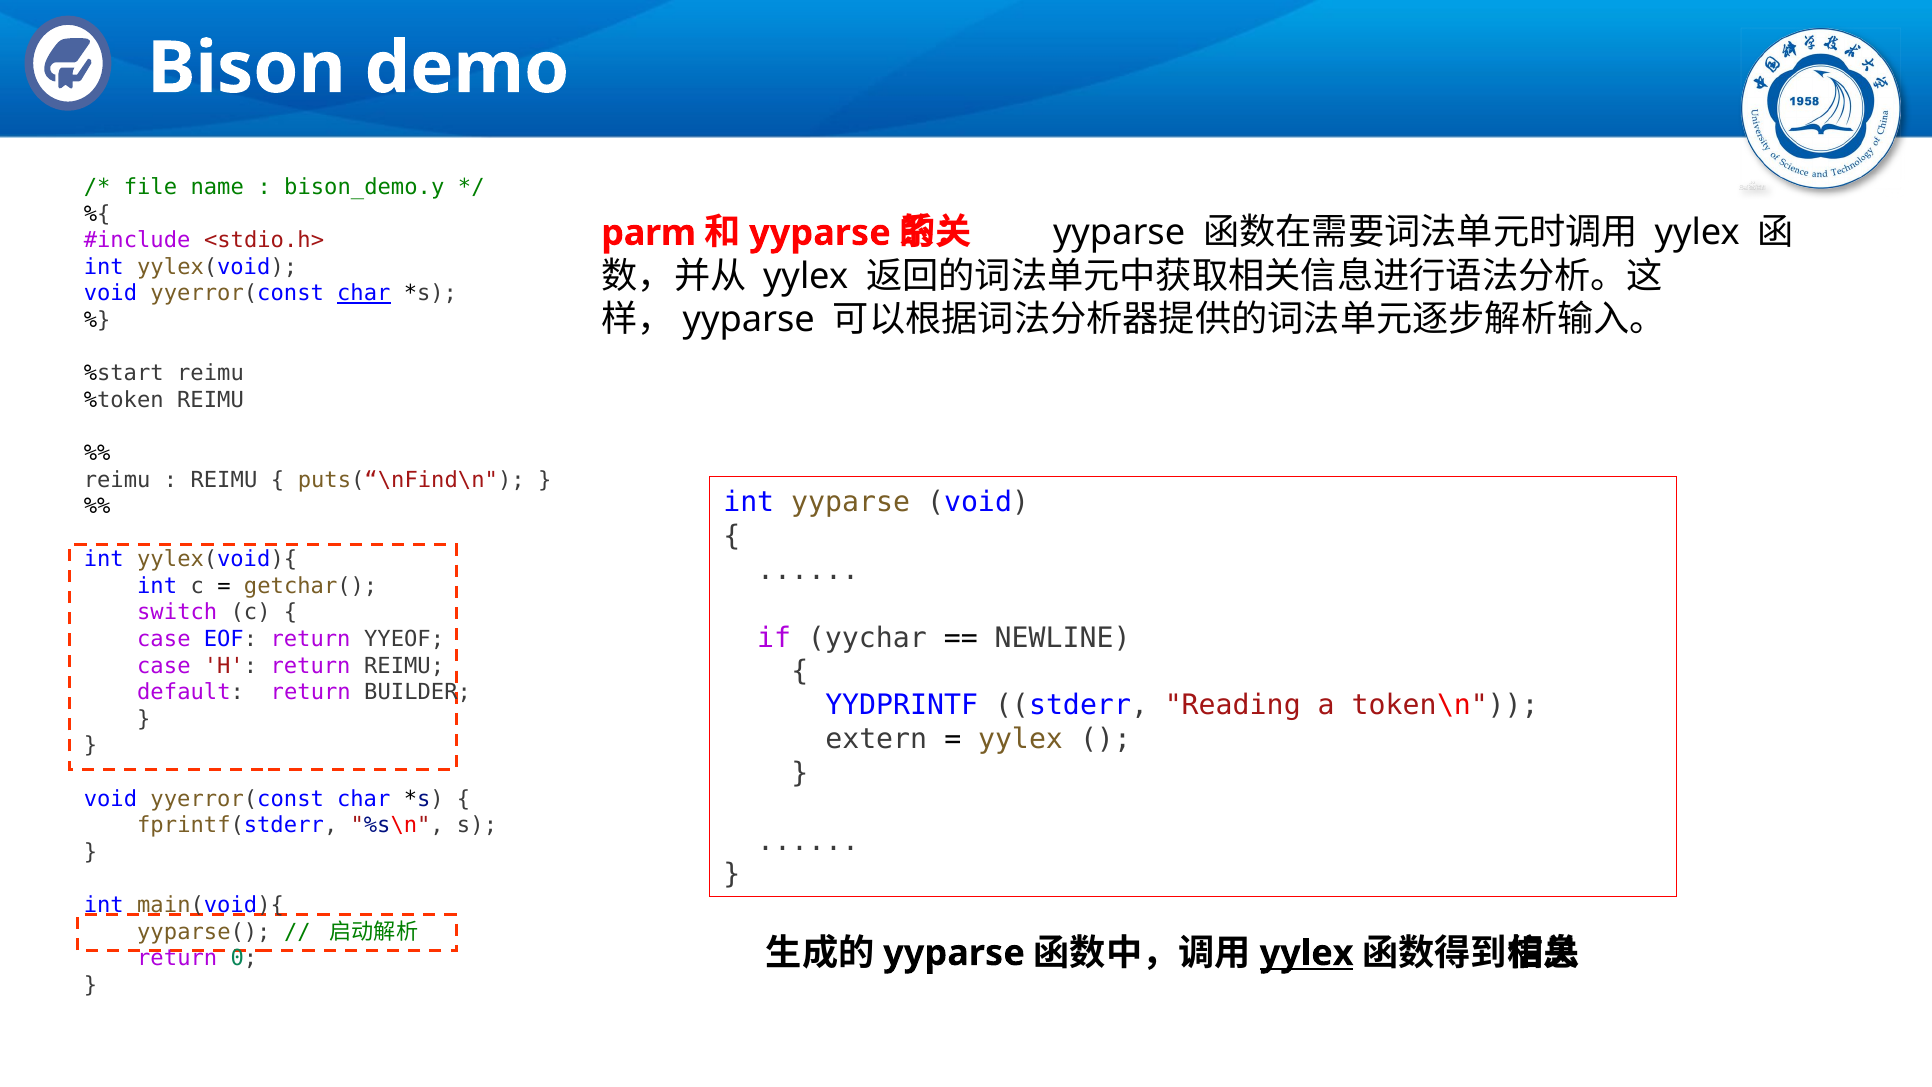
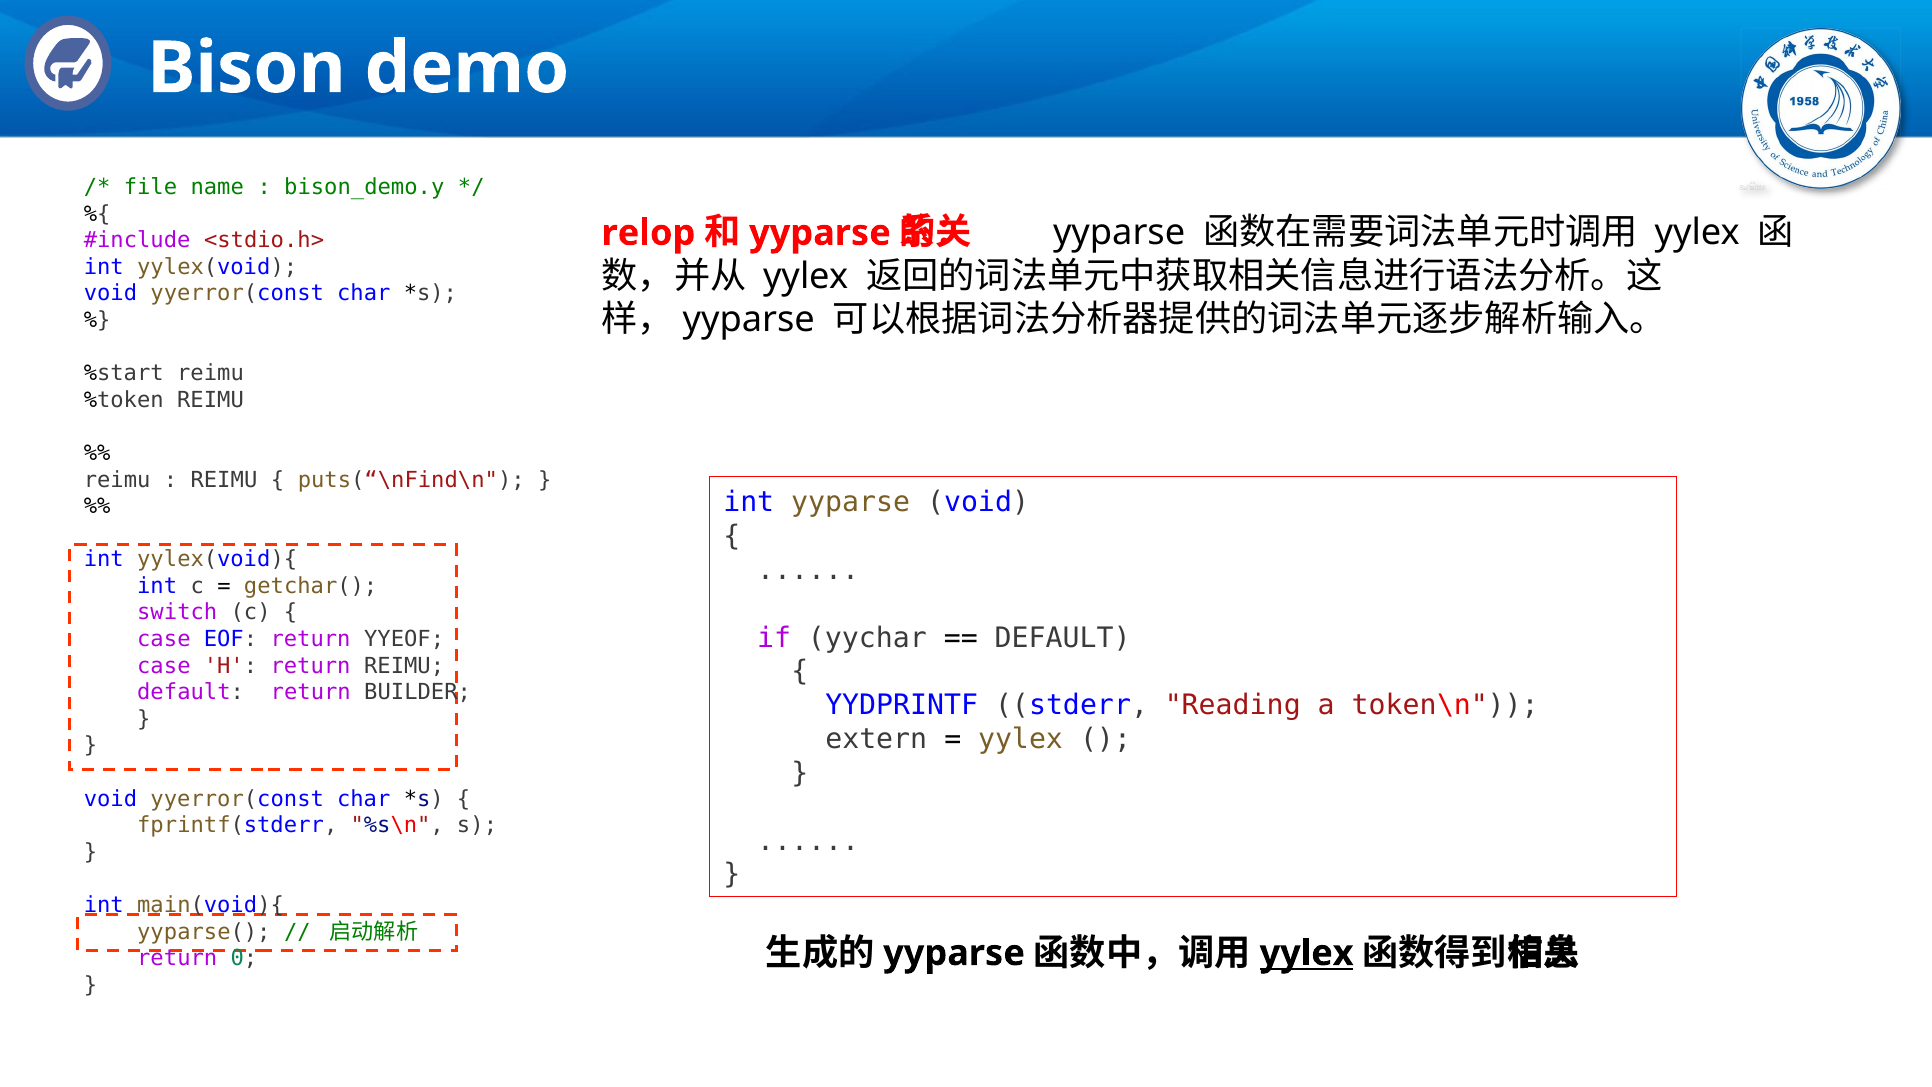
parm: parm -> relop
char at (364, 294) underline: present -> none
NEWLINE at (1063, 638): NEWLINE -> DEFAULT
